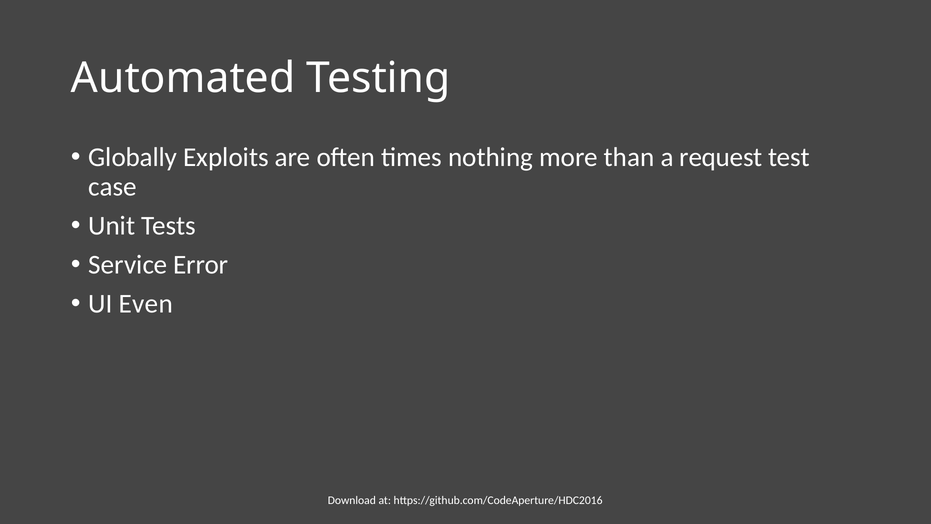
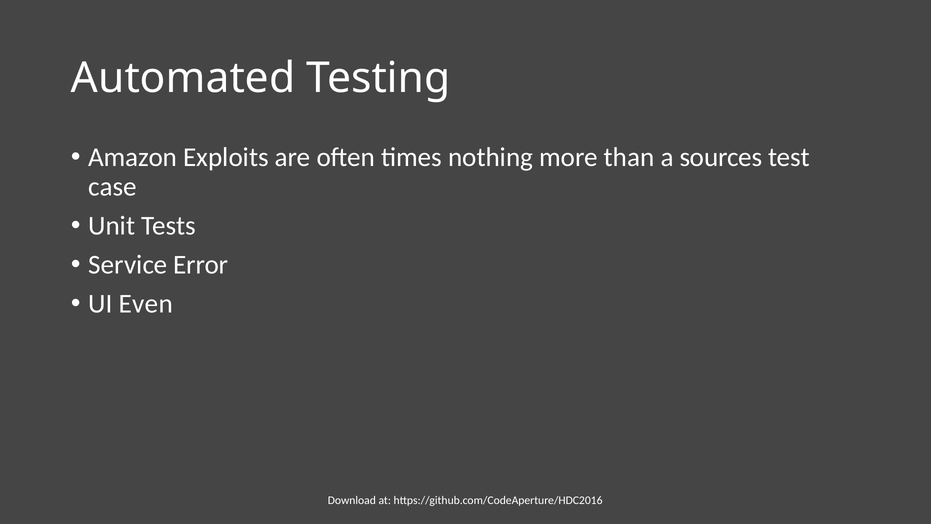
Globally: Globally -> Amazon
request: request -> sources
